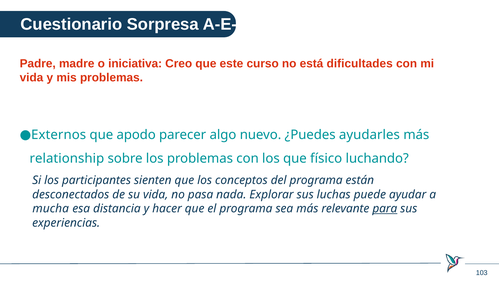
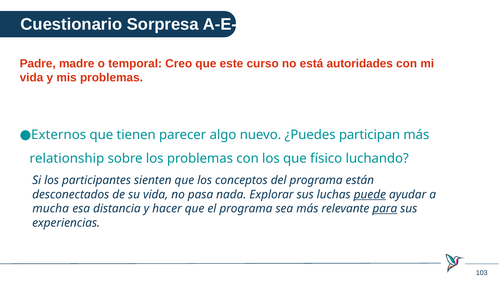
iniciativa: iniciativa -> temporal
dificultades: dificultades -> autoridades
apodo: apodo -> tienen
ayudarles: ayudarles -> participan
puede underline: none -> present
